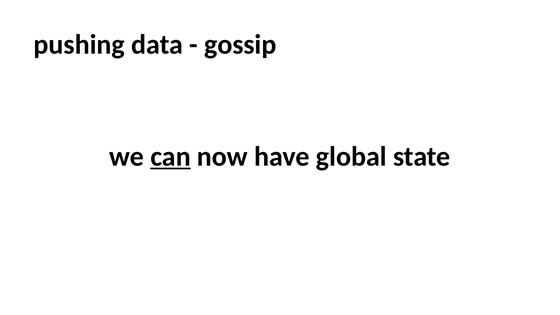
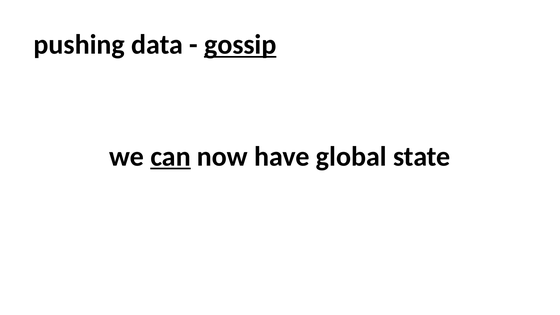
gossip underline: none -> present
